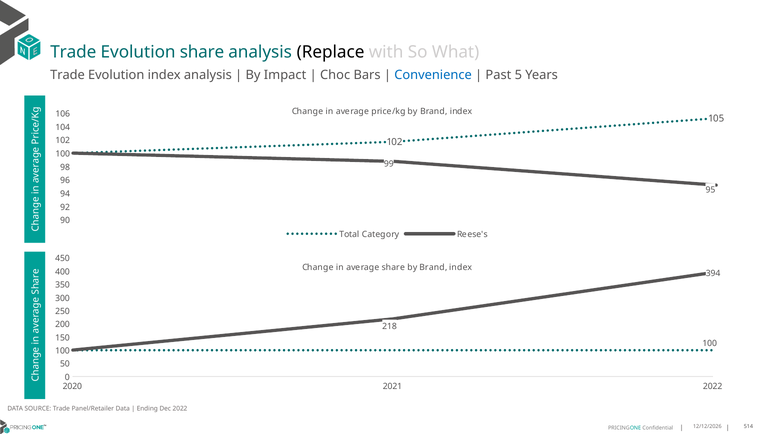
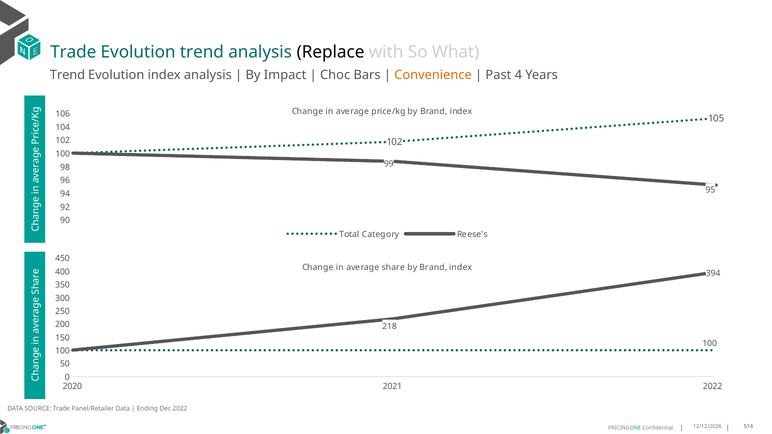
Evolution share: share -> trend
Trade at (67, 75): Trade -> Trend
Convenience colour: blue -> orange
5: 5 -> 4
